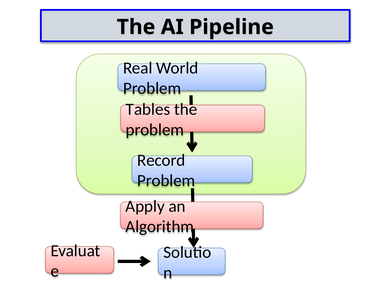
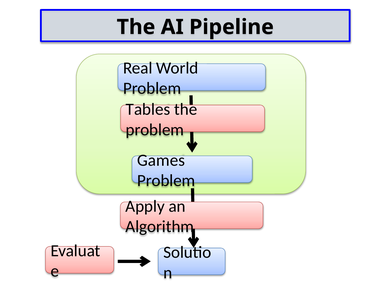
Record: Record -> Games
